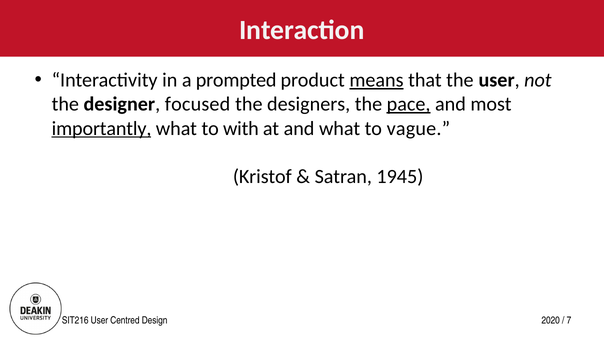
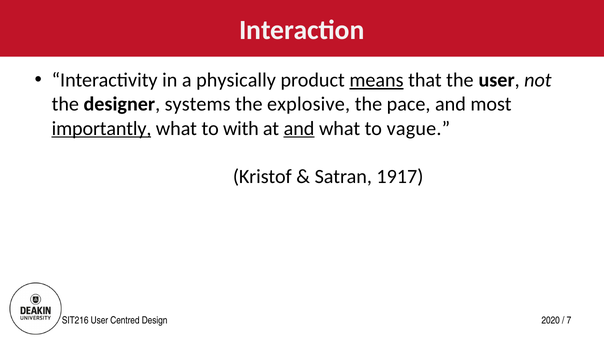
prompted: prompted -> physically
focused: focused -> systems
designers: designers -> explosive
pace underline: present -> none
and at (299, 128) underline: none -> present
1945: 1945 -> 1917
